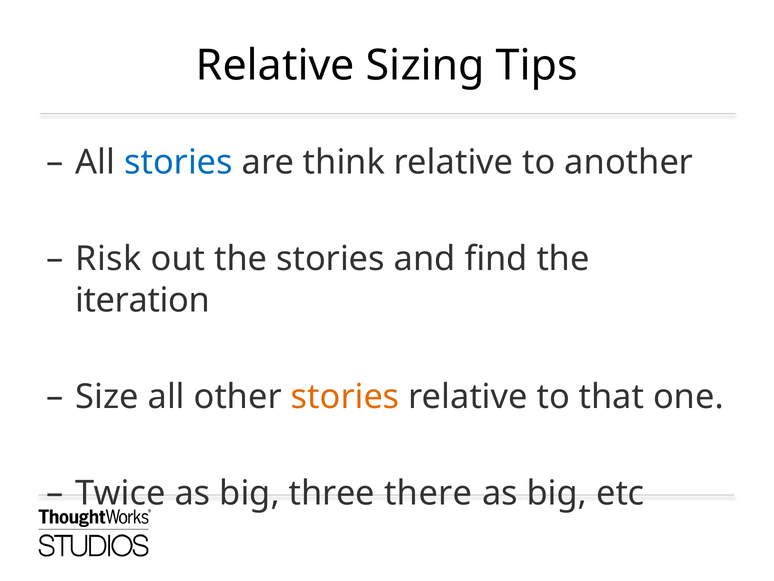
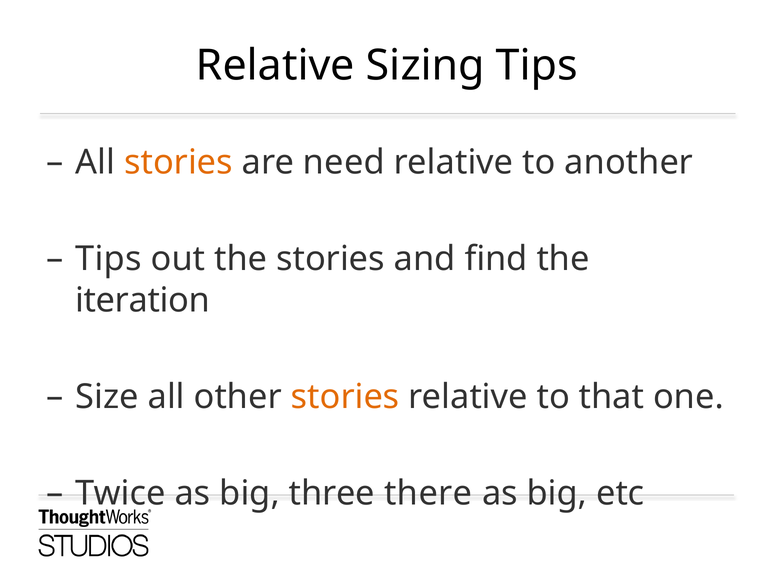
stories at (178, 162) colour: blue -> orange
think: think -> need
Risk at (108, 259): Risk -> Tips
